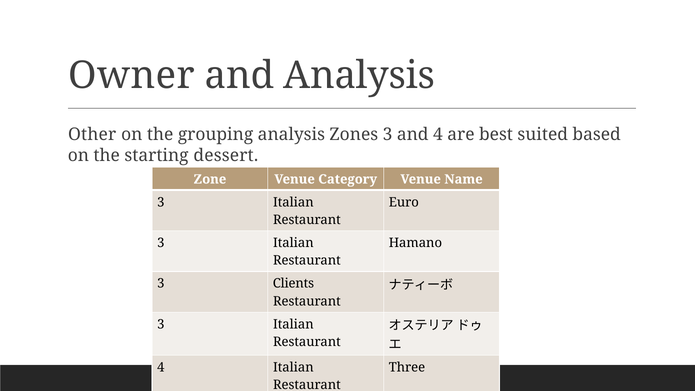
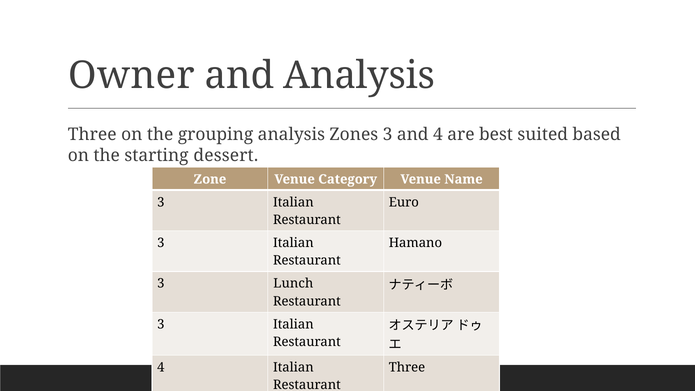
Other at (92, 134): Other -> Three
Clients: Clients -> Lunch
